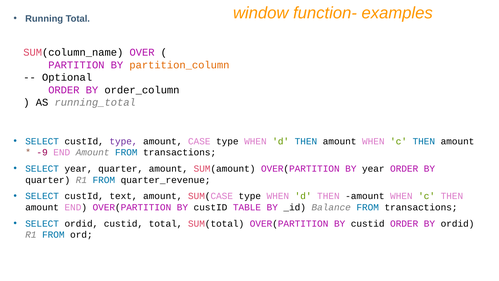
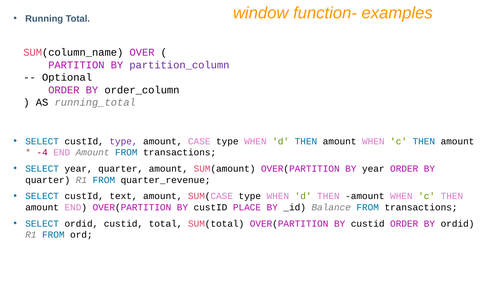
partition_column colour: orange -> purple
-9: -9 -> -4
TABLE: TABLE -> PLACE
